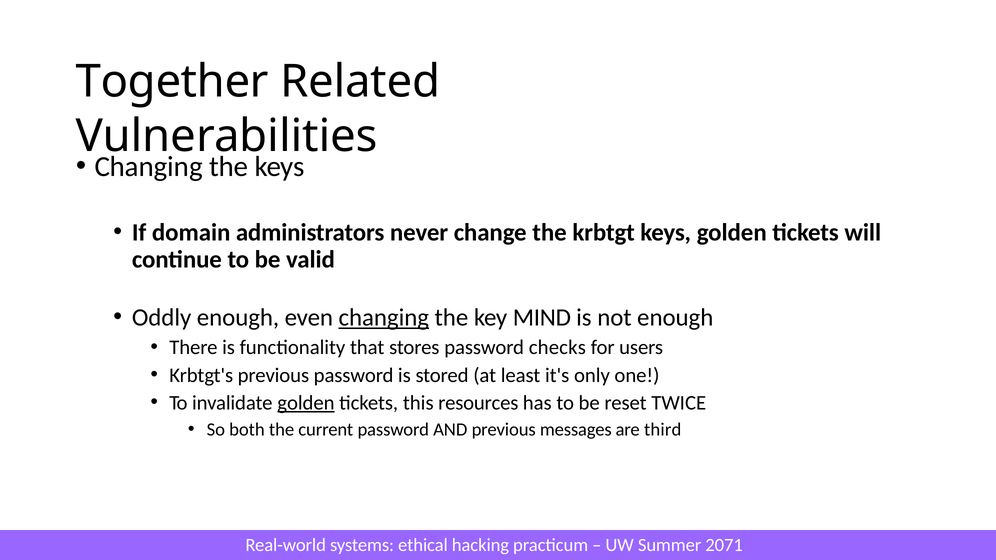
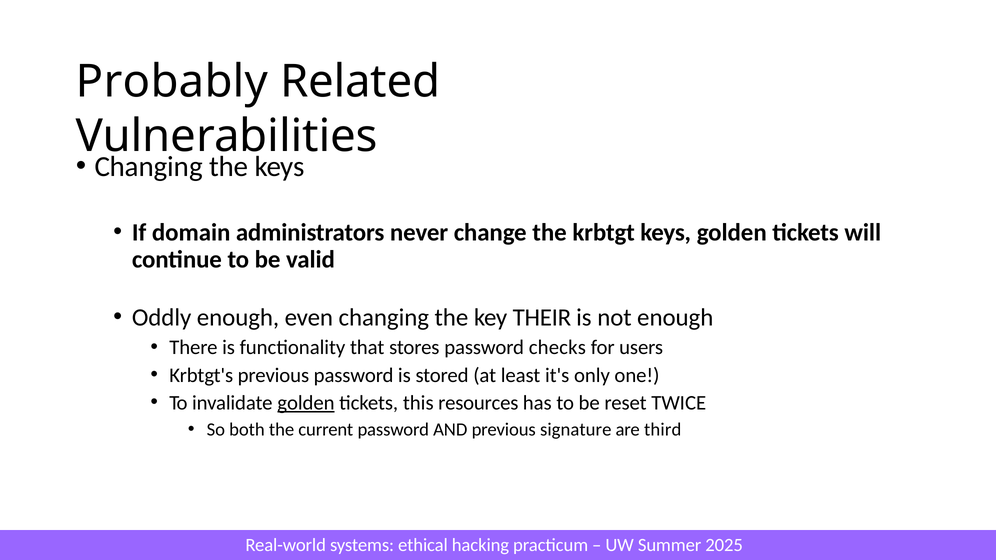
Together: Together -> Probably
changing at (384, 318) underline: present -> none
MIND: MIND -> THEIR
messages: messages -> signature
2071: 2071 -> 2025
